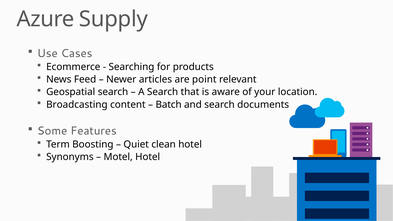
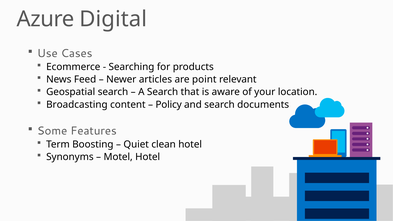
Supply: Supply -> Digital
Batch: Batch -> Policy
